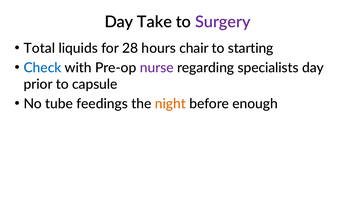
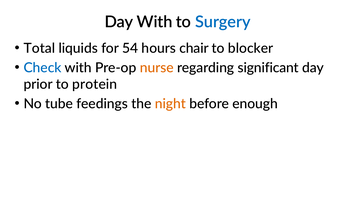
Day Take: Take -> With
Surgery colour: purple -> blue
28: 28 -> 54
starting: starting -> blocker
nurse colour: purple -> orange
specialists: specialists -> significant
capsule: capsule -> protein
